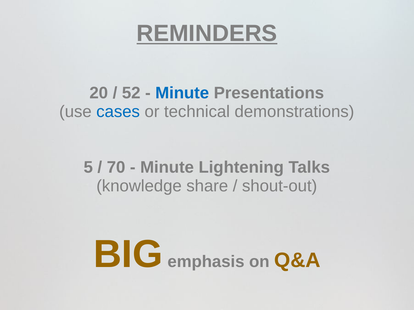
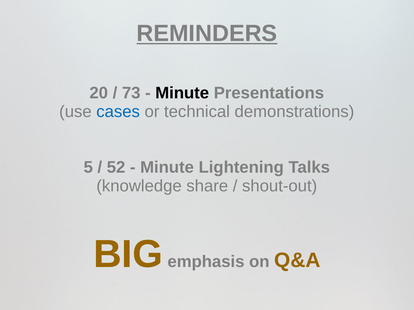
52: 52 -> 73
Minute at (182, 93) colour: blue -> black
70: 70 -> 52
